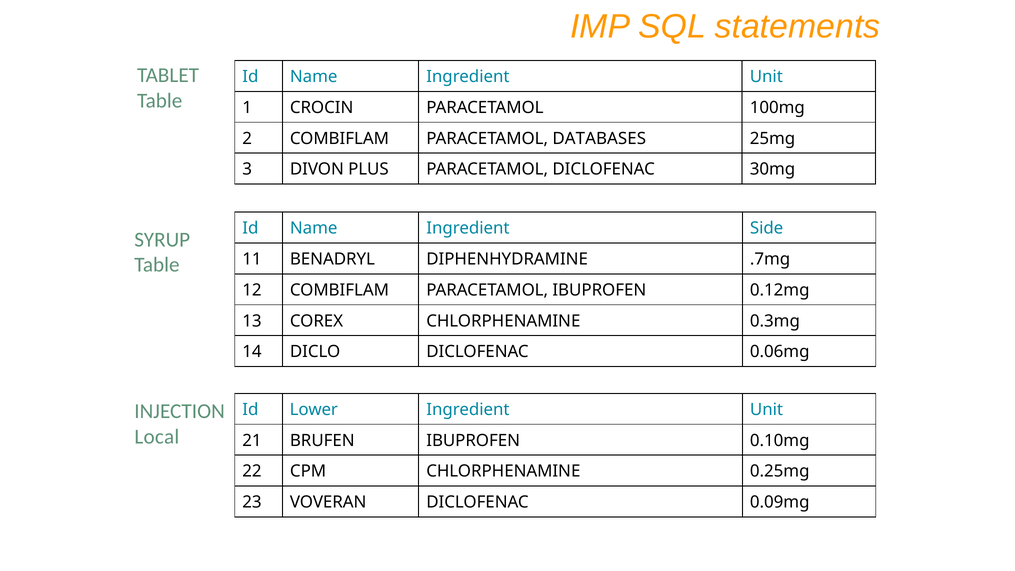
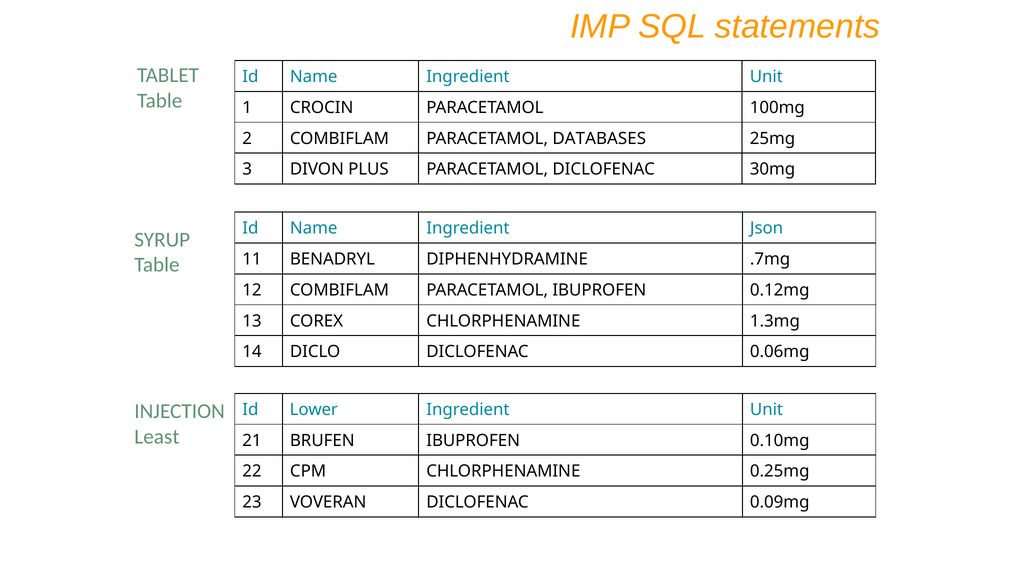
Side: Side -> Json
0.3mg: 0.3mg -> 1.3mg
Local: Local -> Least
